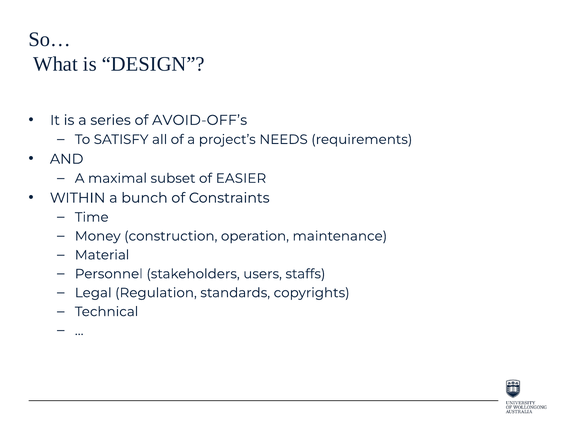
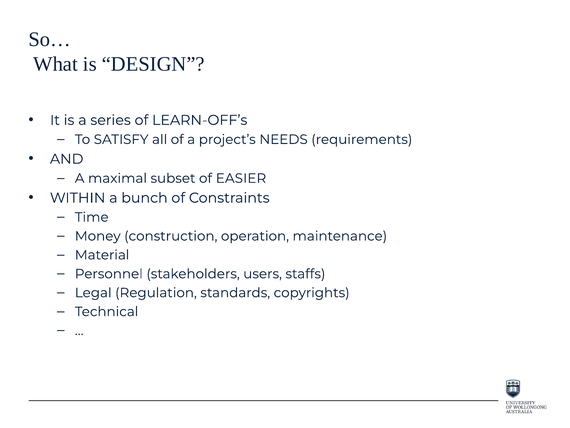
AVOID-OFF’s: AVOID-OFF’s -> LEARN-OFF’s
